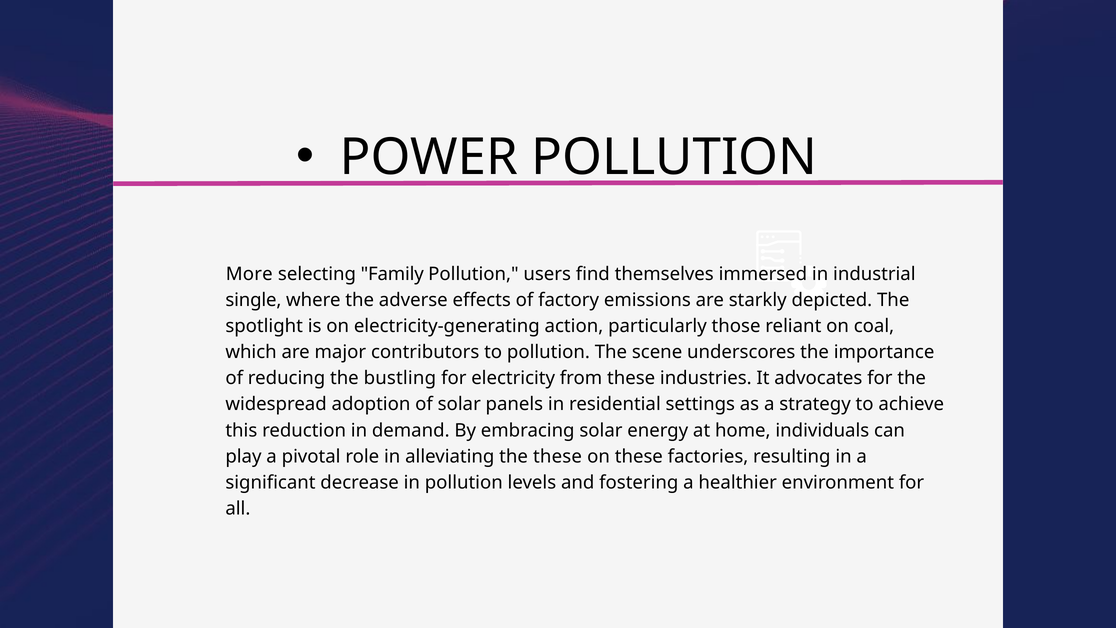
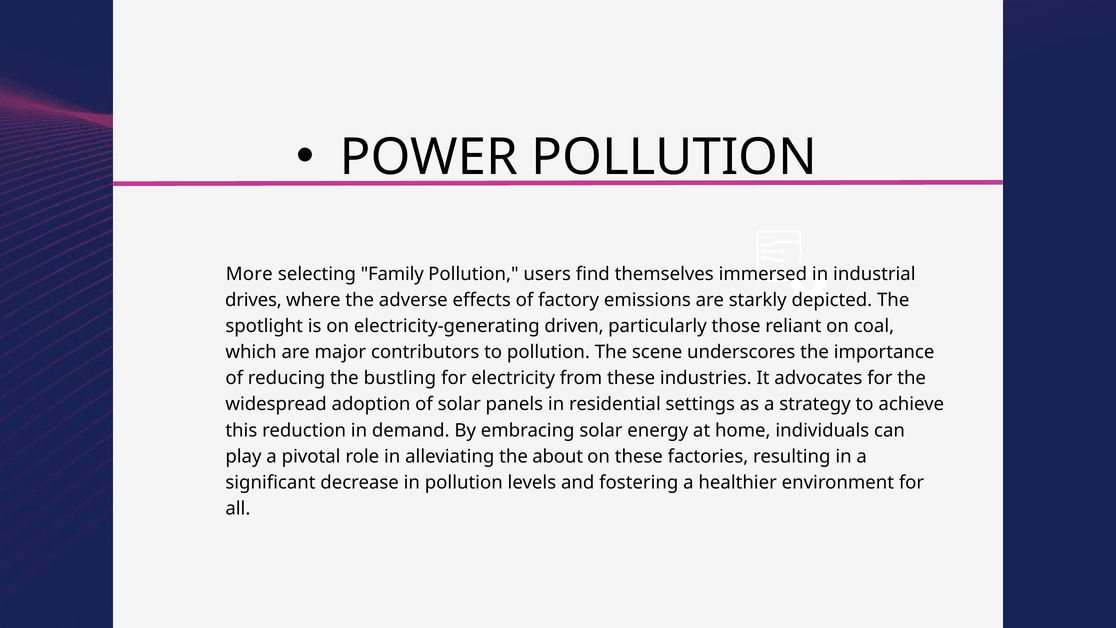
single: single -> drives
action: action -> driven
the these: these -> about
